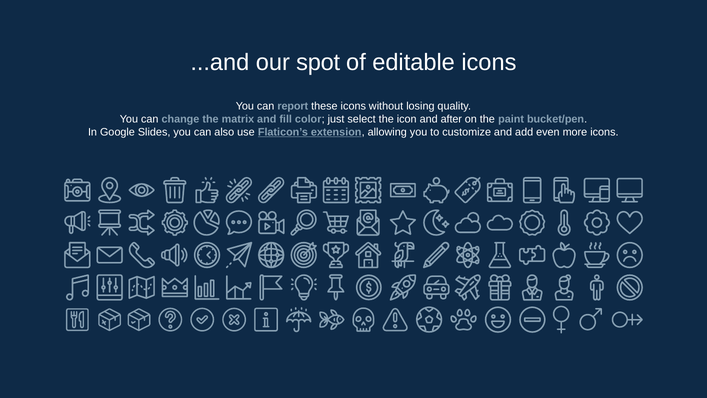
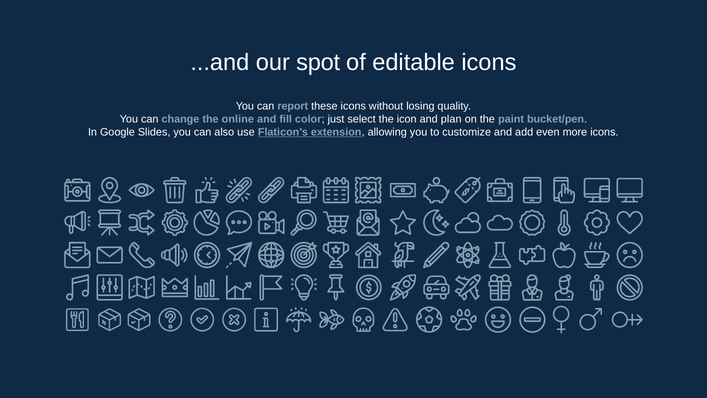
matrix: matrix -> online
after: after -> plan
